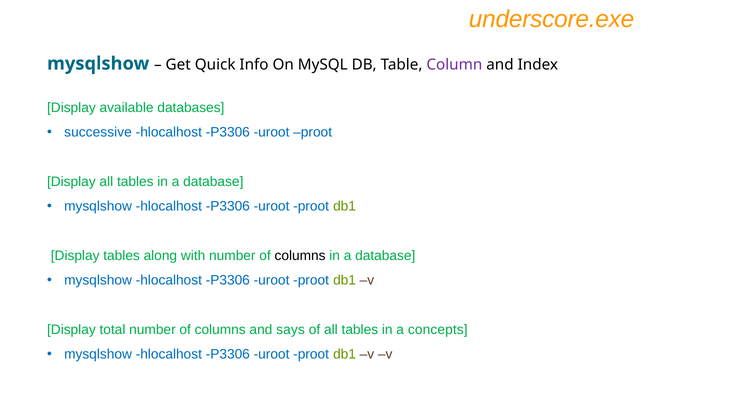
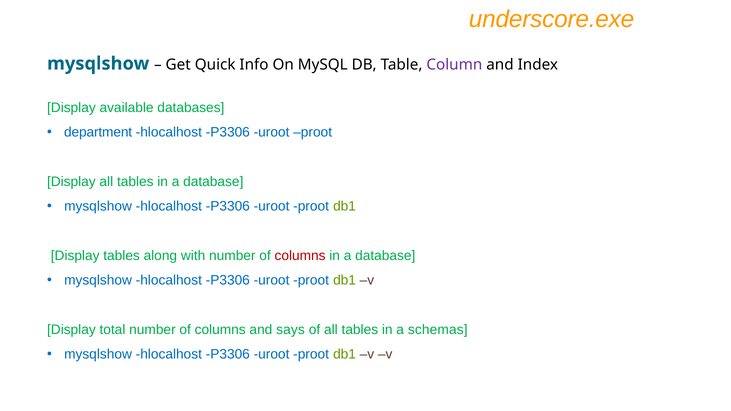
successive: successive -> department
columns at (300, 256) colour: black -> red
concepts: concepts -> schemas
